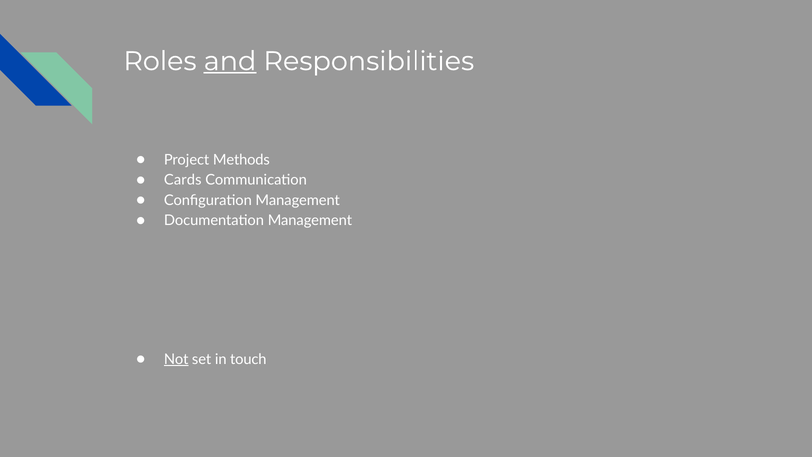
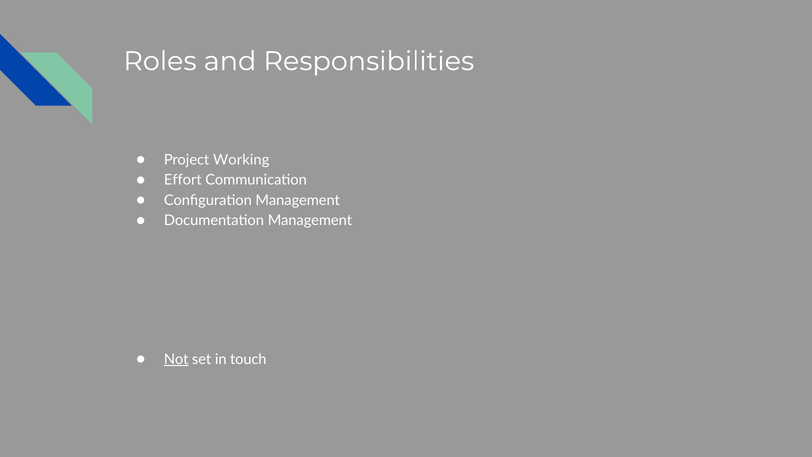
and underline: present -> none
Methods: Methods -> Working
Cards: Cards -> Effort
